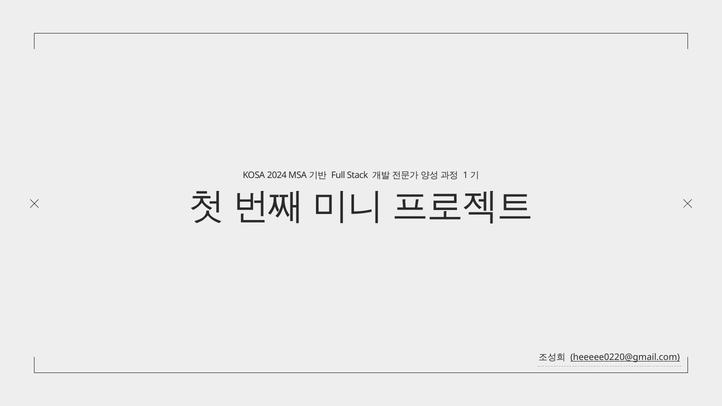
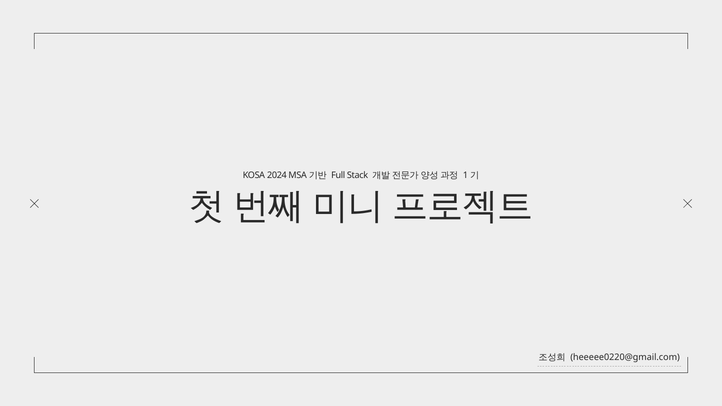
heeeee0220@gmail.com underline: present -> none
